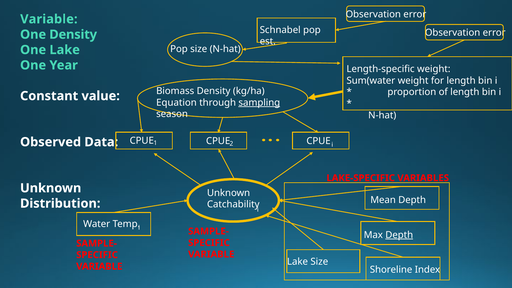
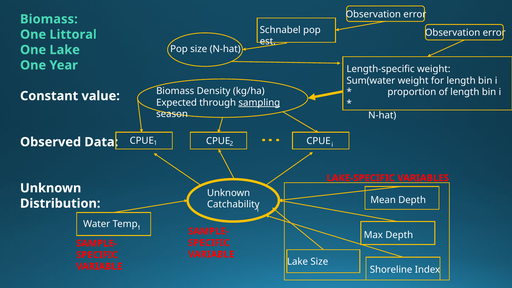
Variable at (49, 19): Variable -> Biomass
One Density: Density -> Littoral
Equation: Equation -> Expected
Depth at (399, 235) underline: present -> none
